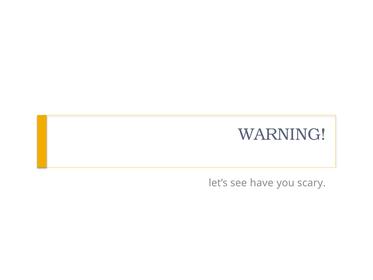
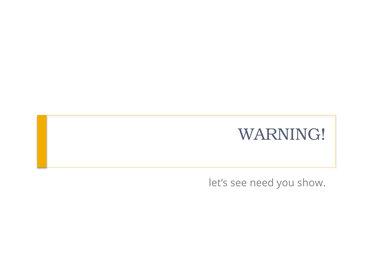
have: have -> need
scary: scary -> show
